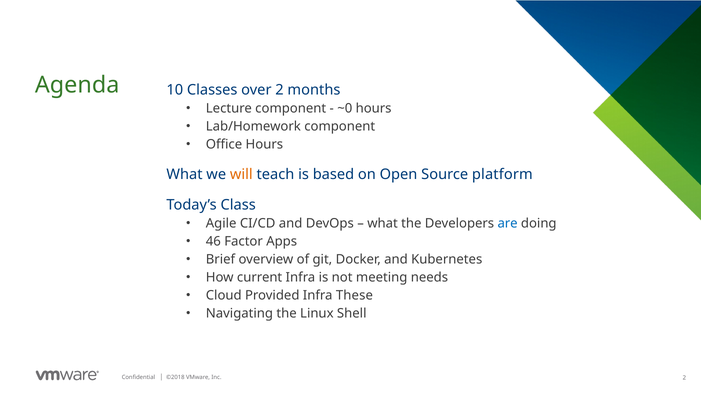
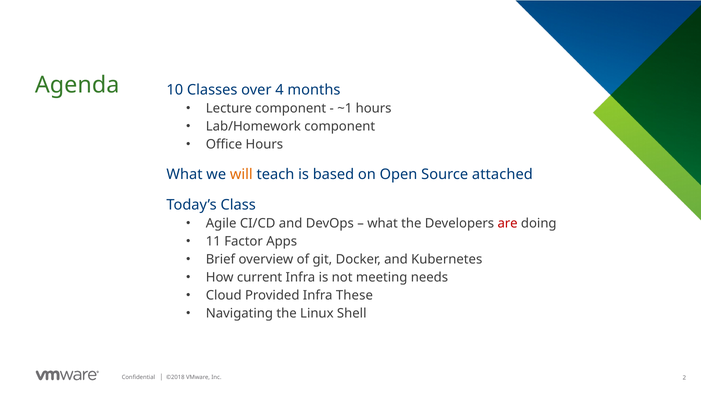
over 2: 2 -> 4
~0: ~0 -> ~1
platform: platform -> attached
are colour: blue -> red
46: 46 -> 11
